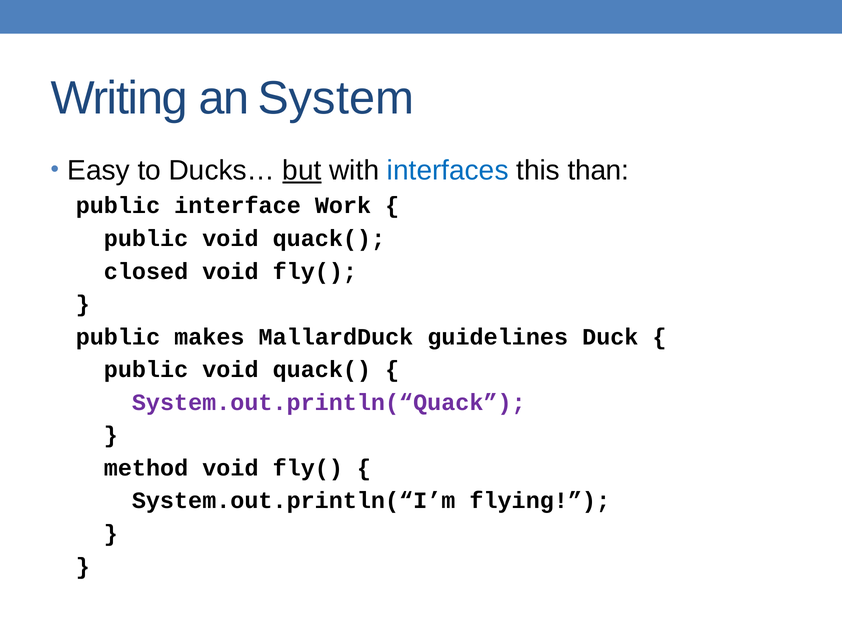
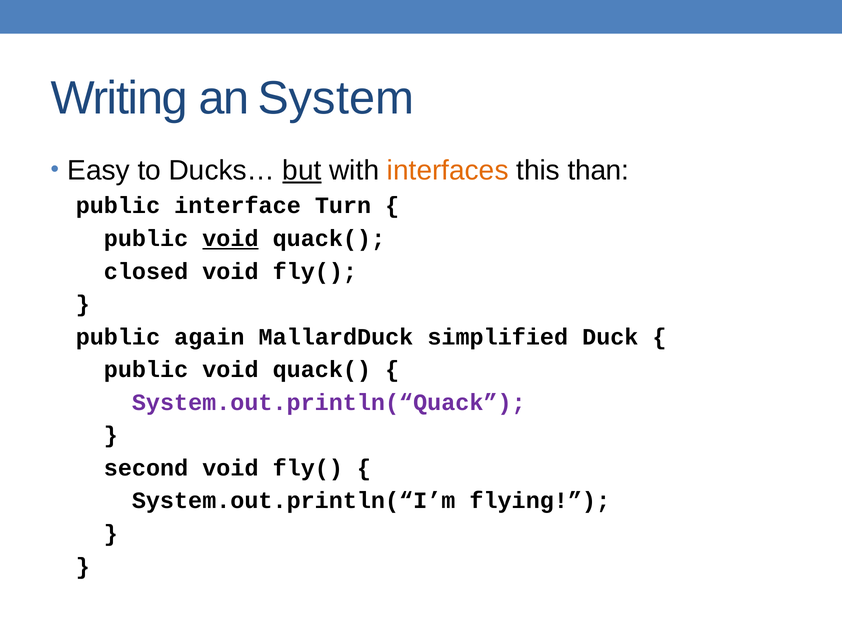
interfaces colour: blue -> orange
Work: Work -> Turn
void at (230, 238) underline: none -> present
makes: makes -> again
guidelines: guidelines -> simplified
method: method -> second
